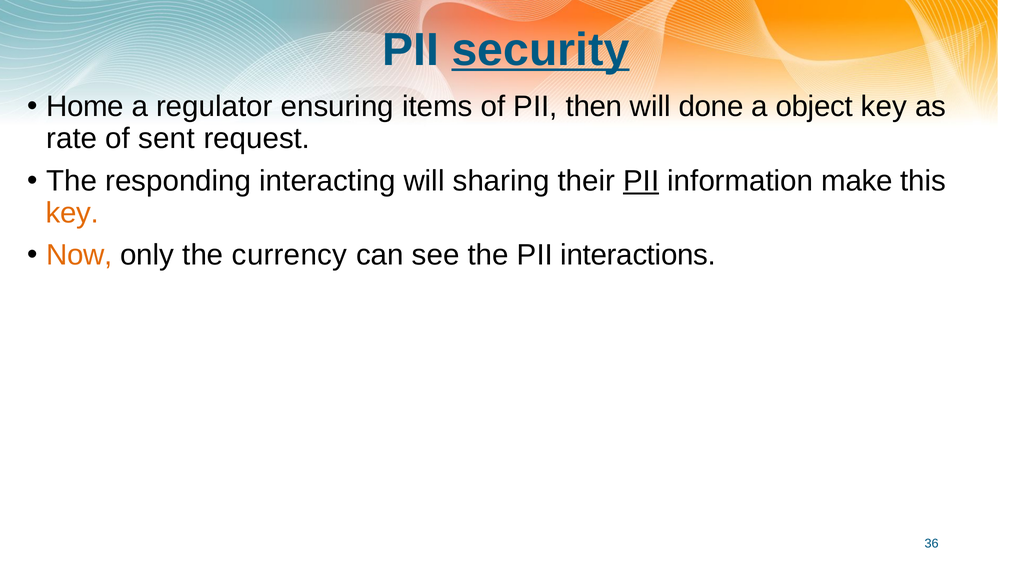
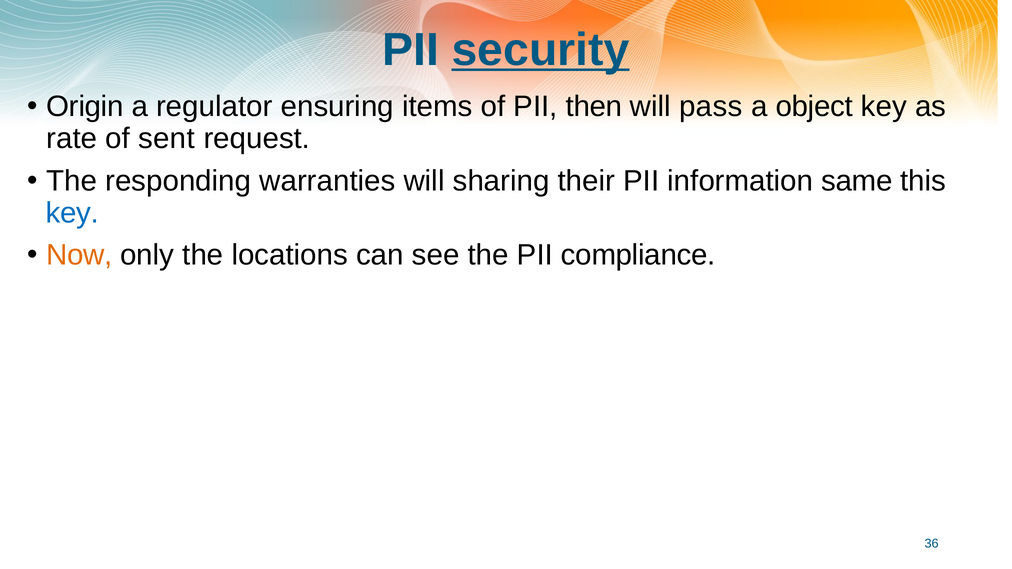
Home: Home -> Origin
done: done -> pass
interacting: interacting -> warranties
PII at (641, 181) underline: present -> none
make: make -> same
key at (72, 213) colour: orange -> blue
currency: currency -> locations
interactions: interactions -> compliance
